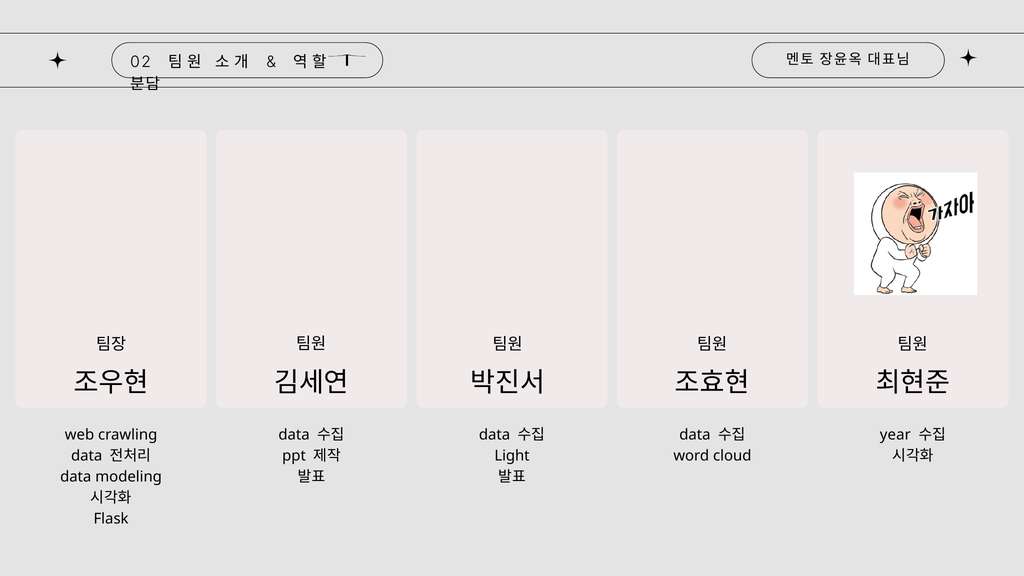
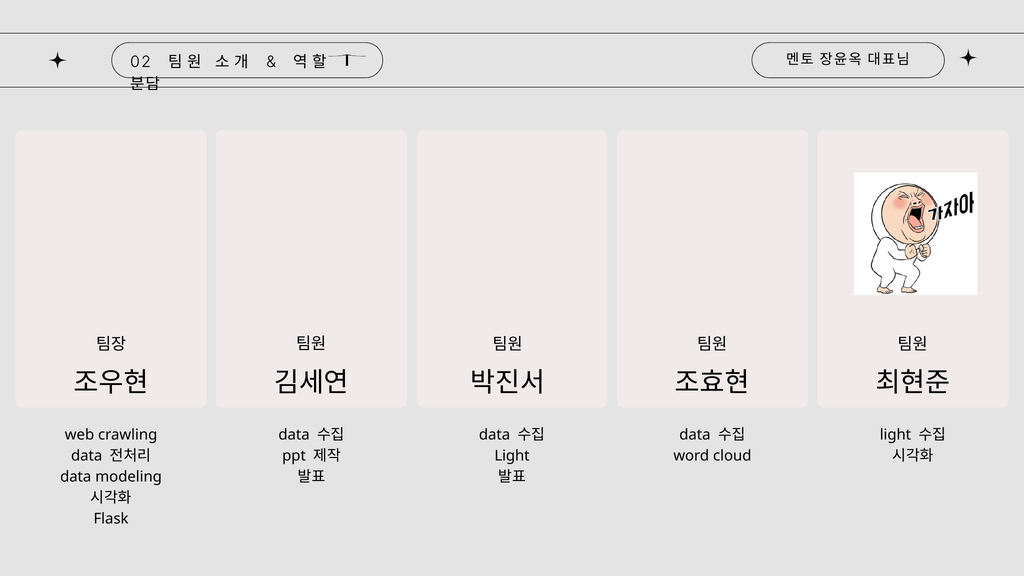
year at (895, 435): year -> light
